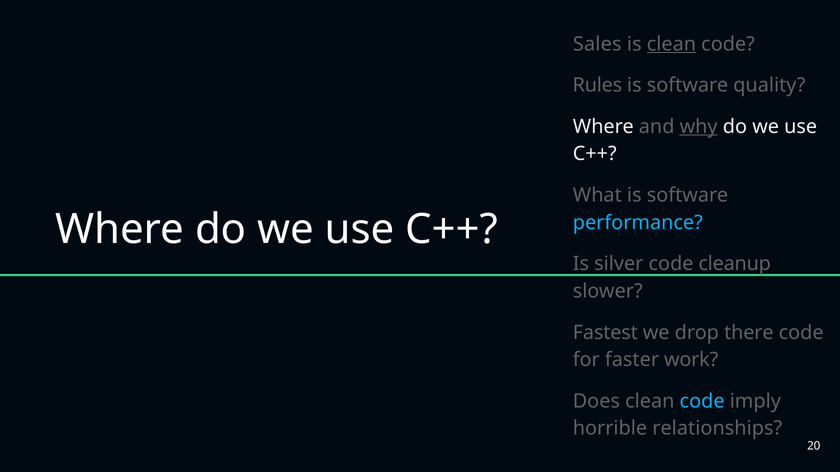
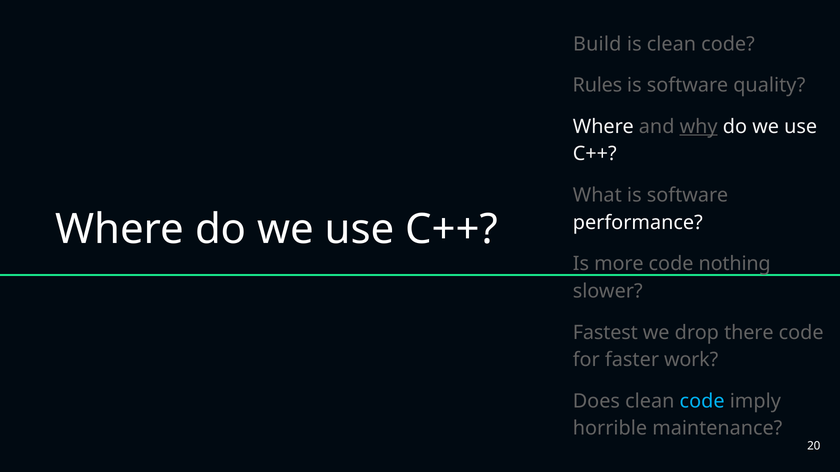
Sales: Sales -> Build
clean at (671, 44) underline: present -> none
performance colour: light blue -> white
silver: silver -> more
cleanup: cleanup -> nothing
relationships: relationships -> maintenance
